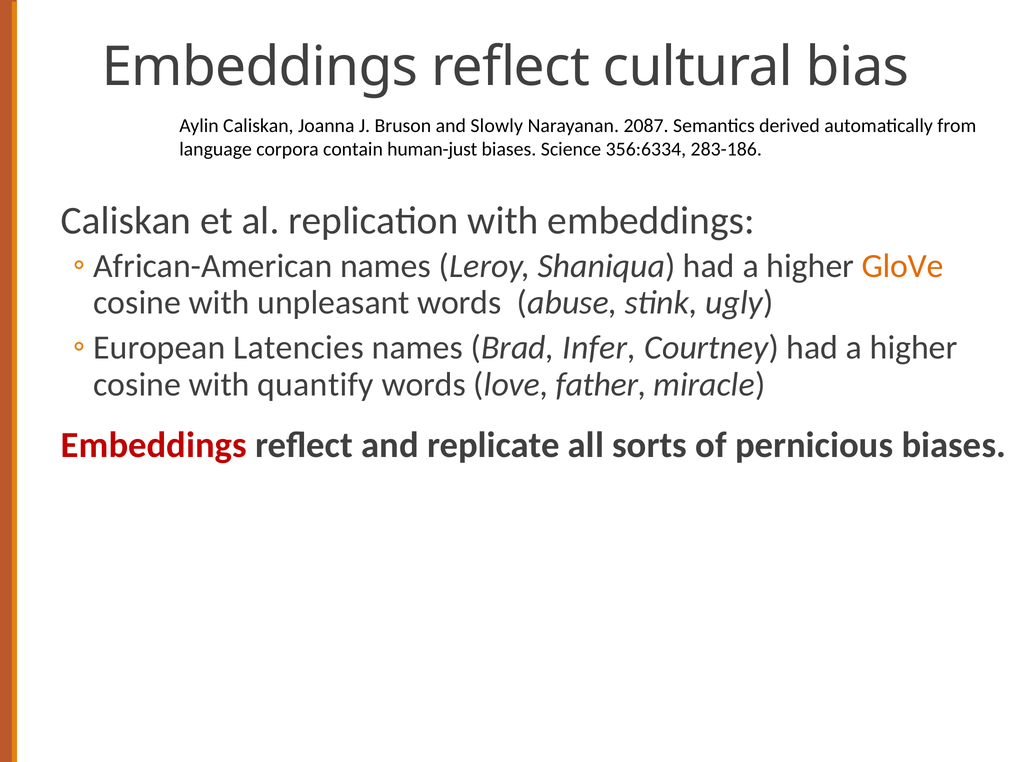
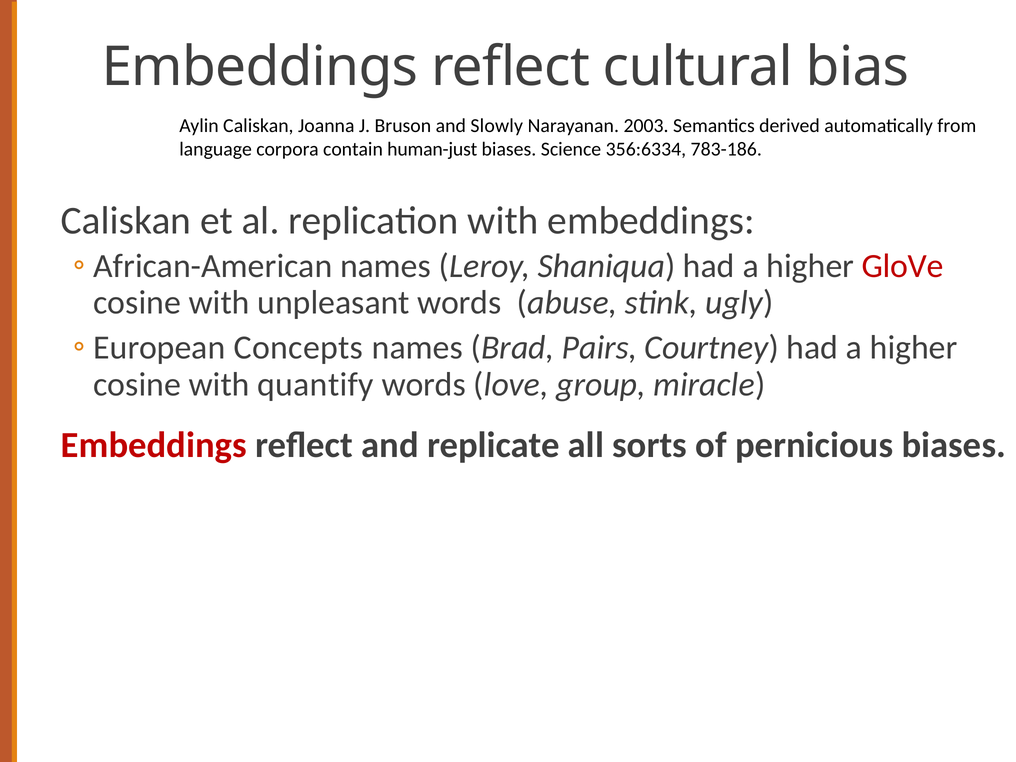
2087: 2087 -> 2003
283-186: 283-186 -> 783-186
GloVe colour: orange -> red
Latencies: Latencies -> Concepts
Infer: Infer -> Pairs
father: father -> group
